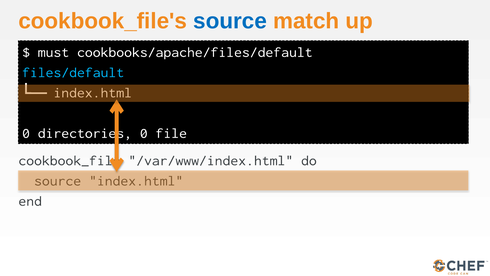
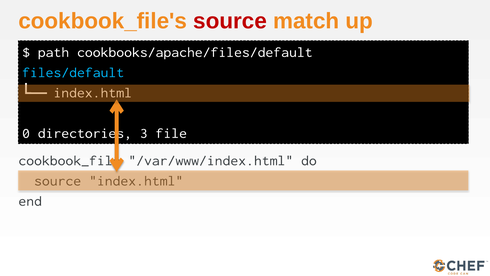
source at (230, 21) colour: blue -> red
must: must -> path
0 at (144, 133): 0 -> 3
